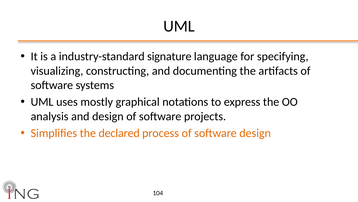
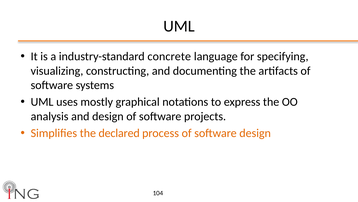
signature: signature -> concrete
